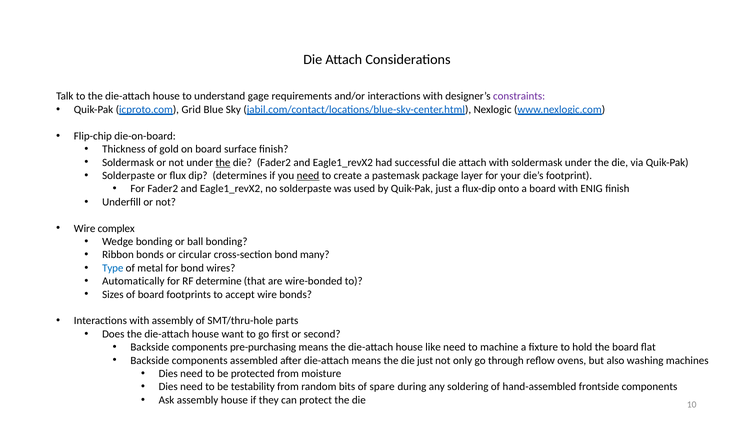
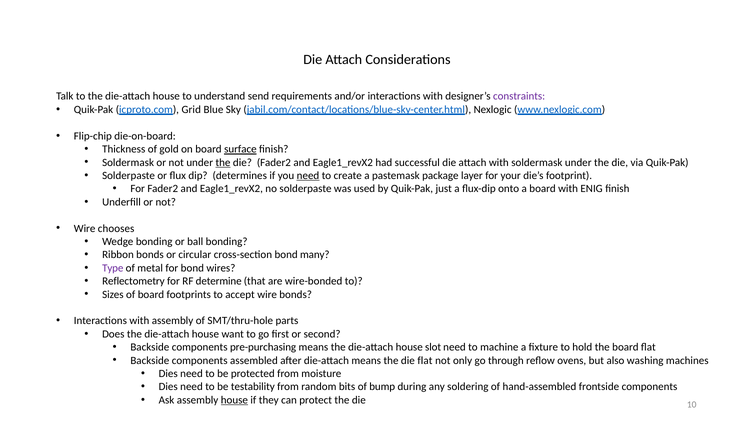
gage: gage -> send
surface underline: none -> present
complex: complex -> chooses
Type colour: blue -> purple
Automatically: Automatically -> Reflectometry
like: like -> slot
die just: just -> flat
spare: spare -> bump
house at (234, 400) underline: none -> present
